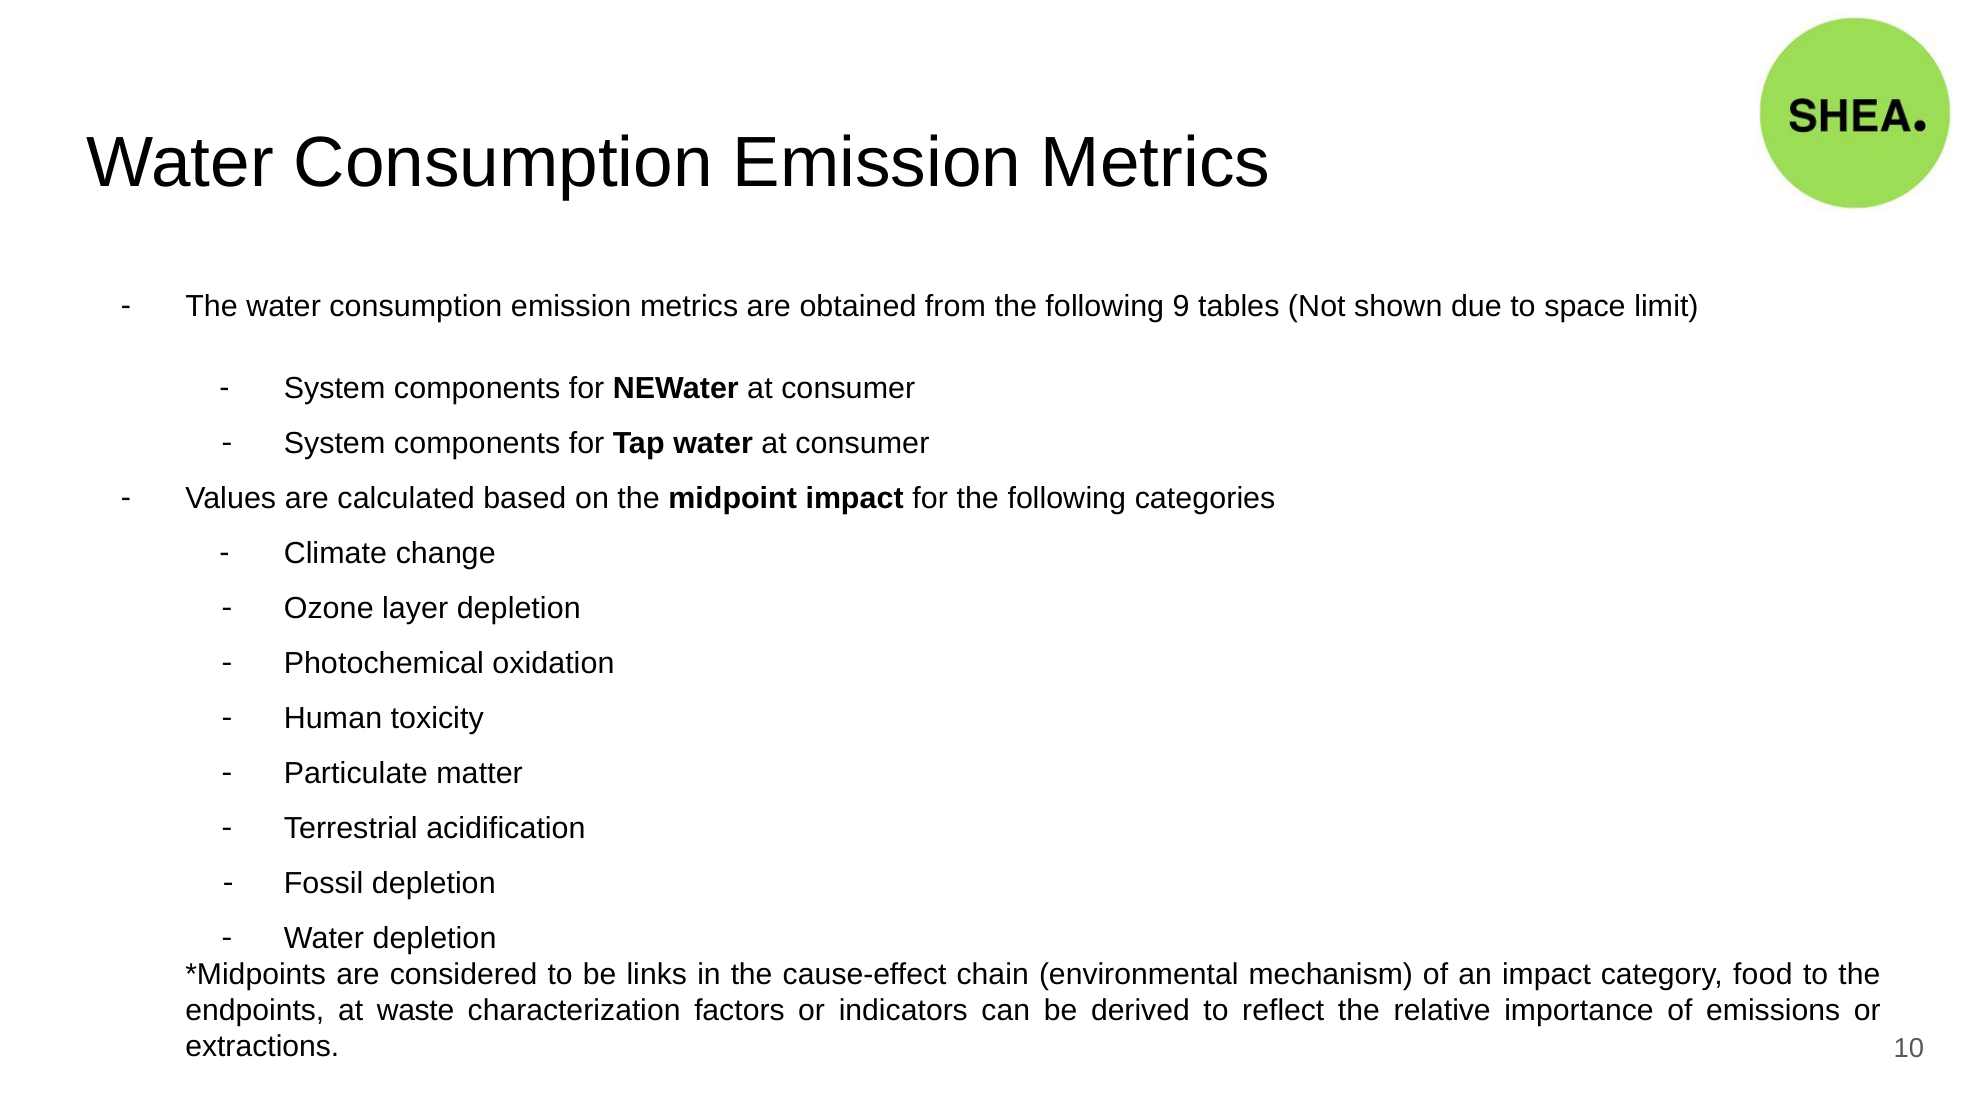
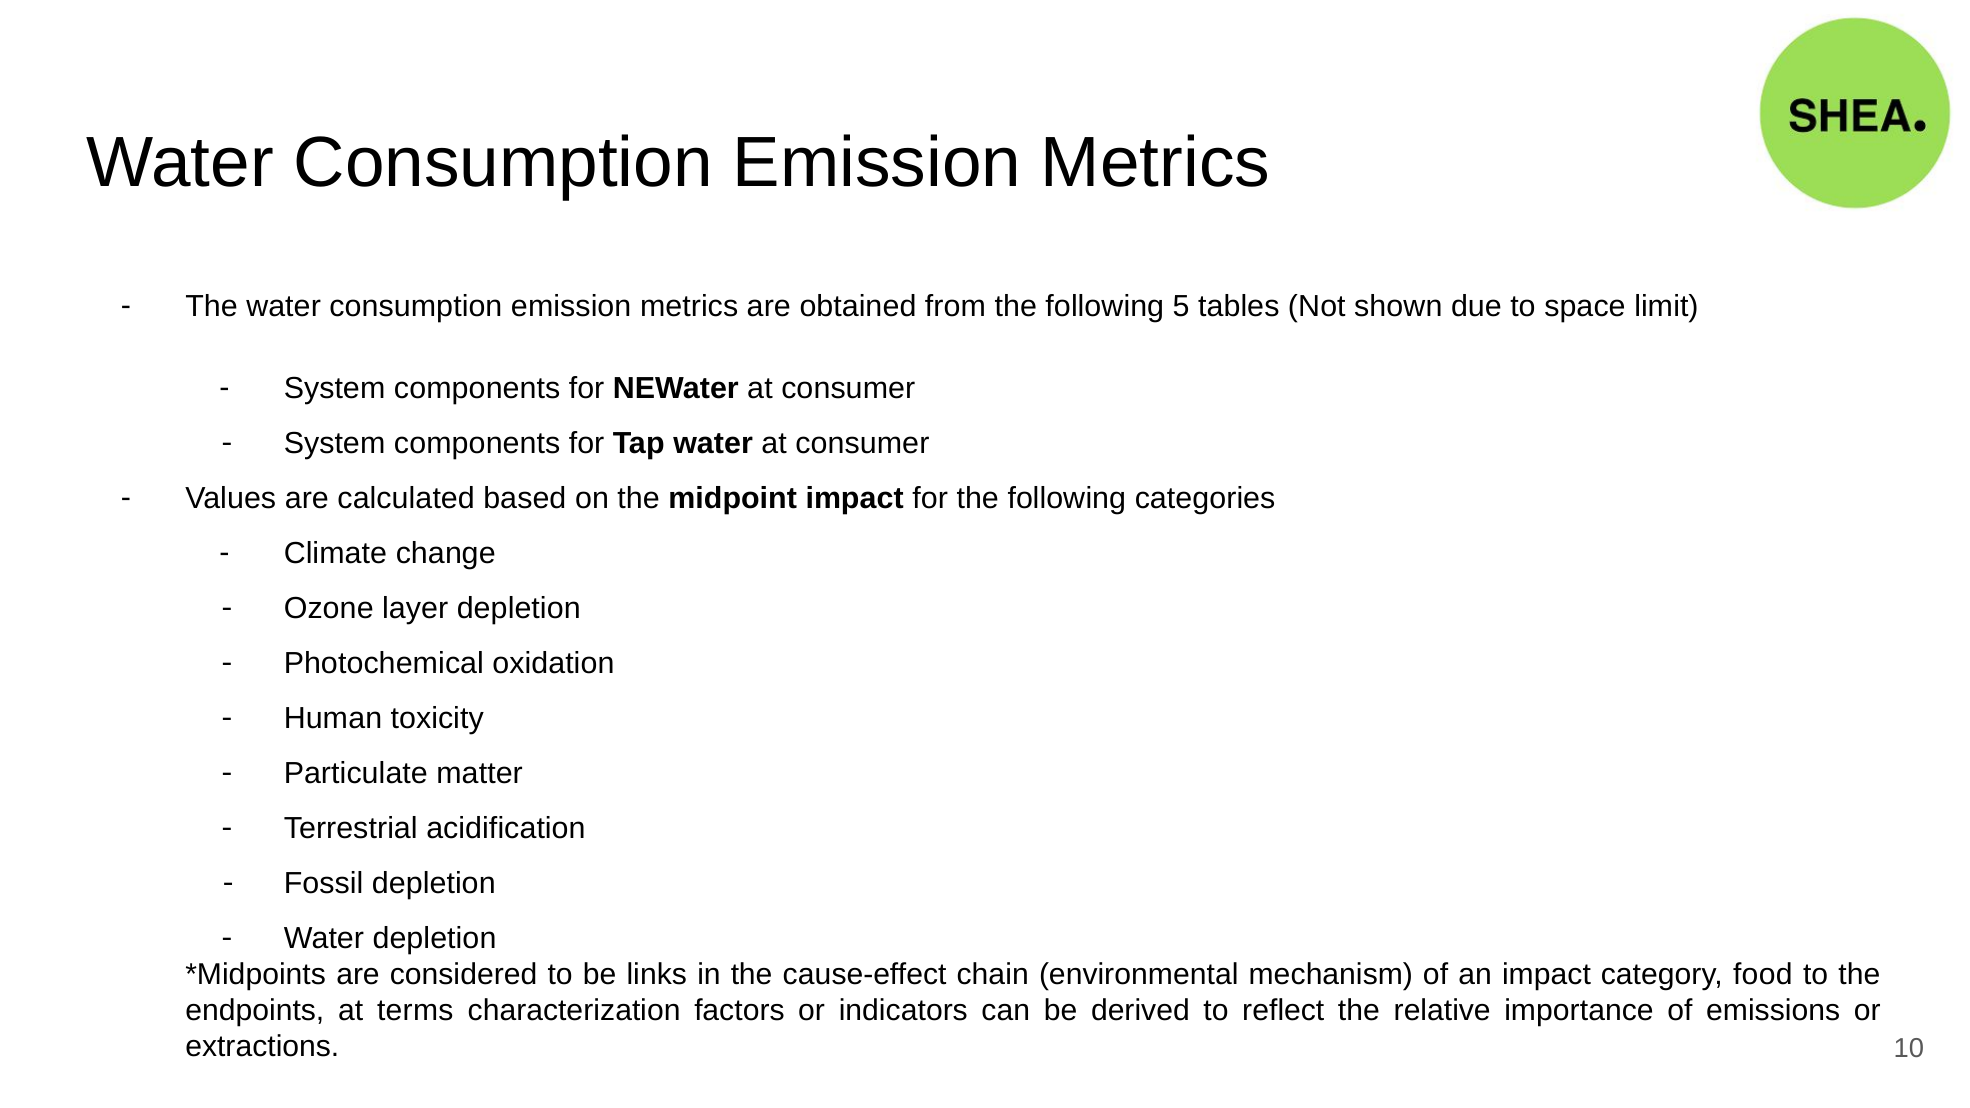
9: 9 -> 5
waste: waste -> terms
